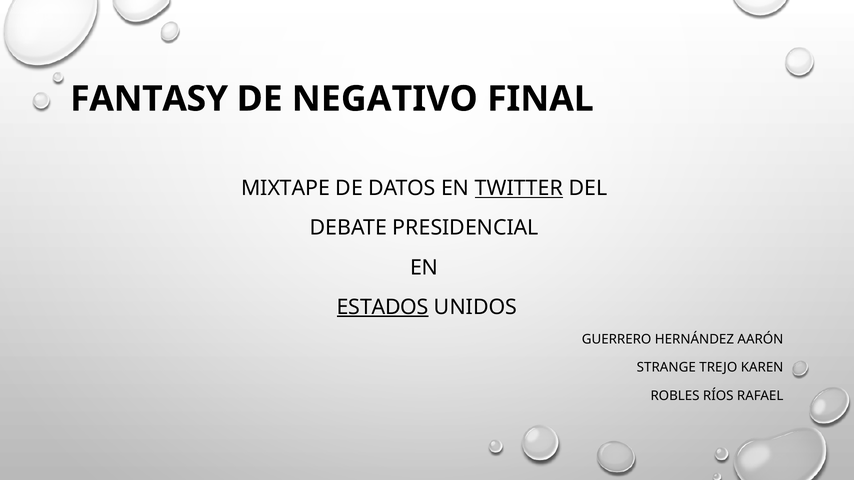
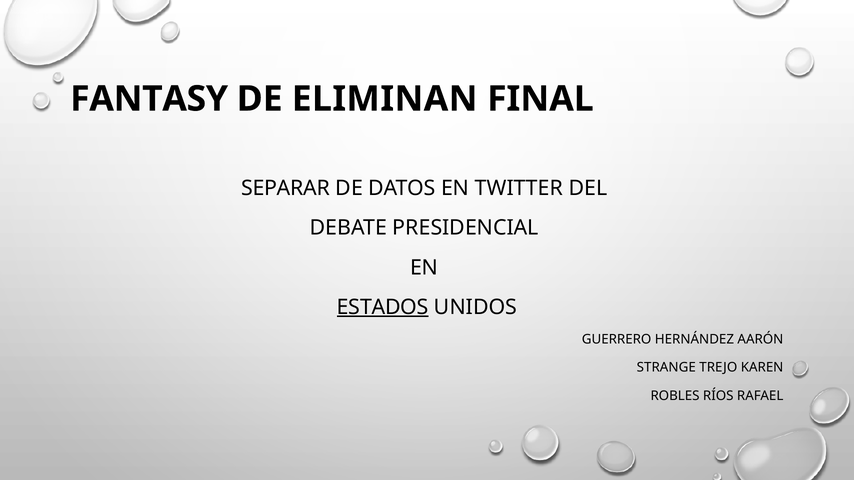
NEGATIVO: NEGATIVO -> ELIMINAN
MIXTAPE: MIXTAPE -> SEPARAR
TWITTER underline: present -> none
